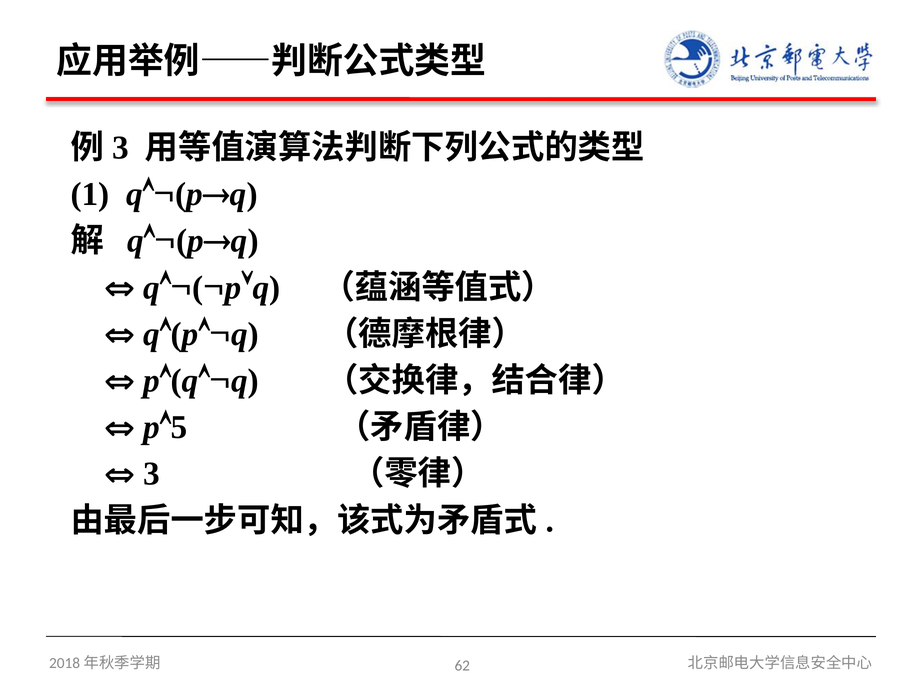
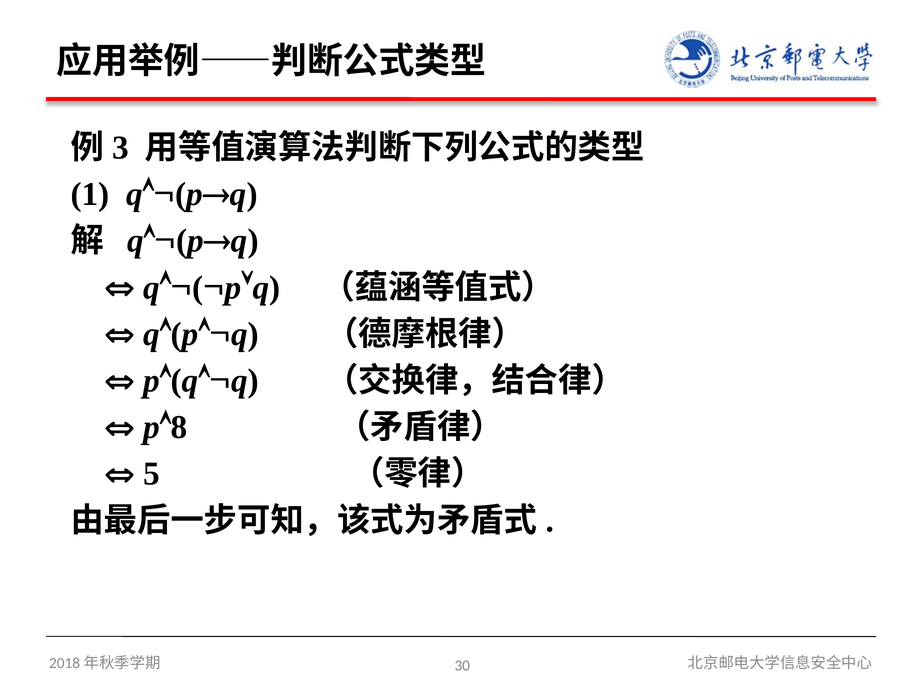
5: 5 -> 8
3: 3 -> 5
62: 62 -> 30
